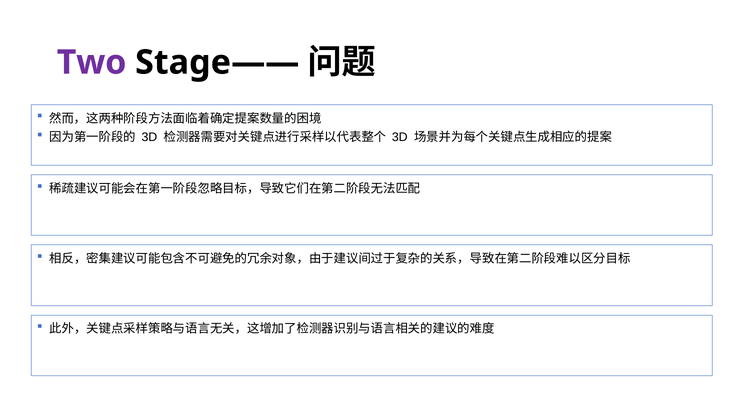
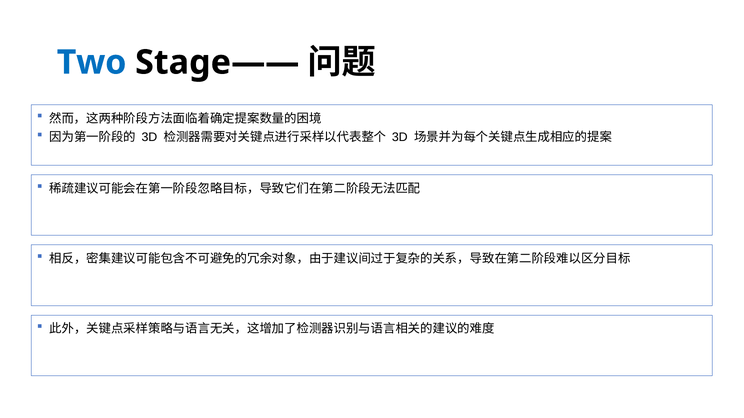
Two colour: purple -> blue
